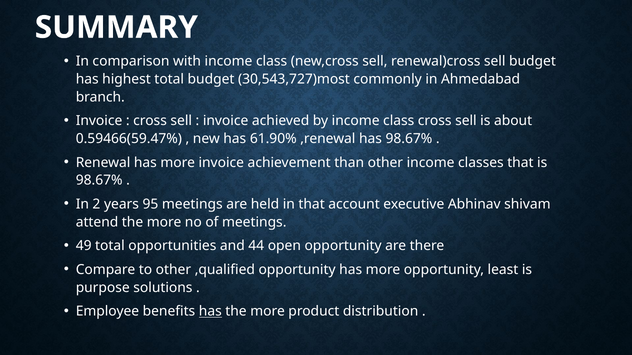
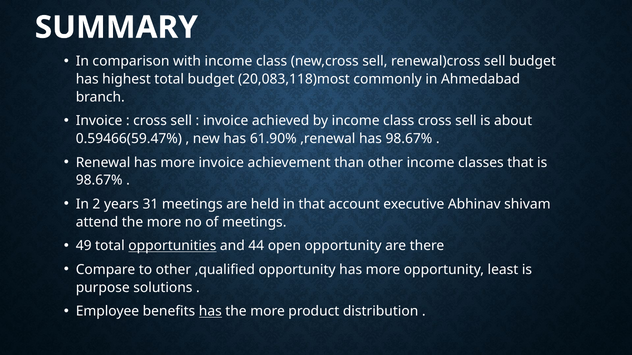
30,543,727)most: 30,543,727)most -> 20,083,118)most
95: 95 -> 31
opportunities underline: none -> present
